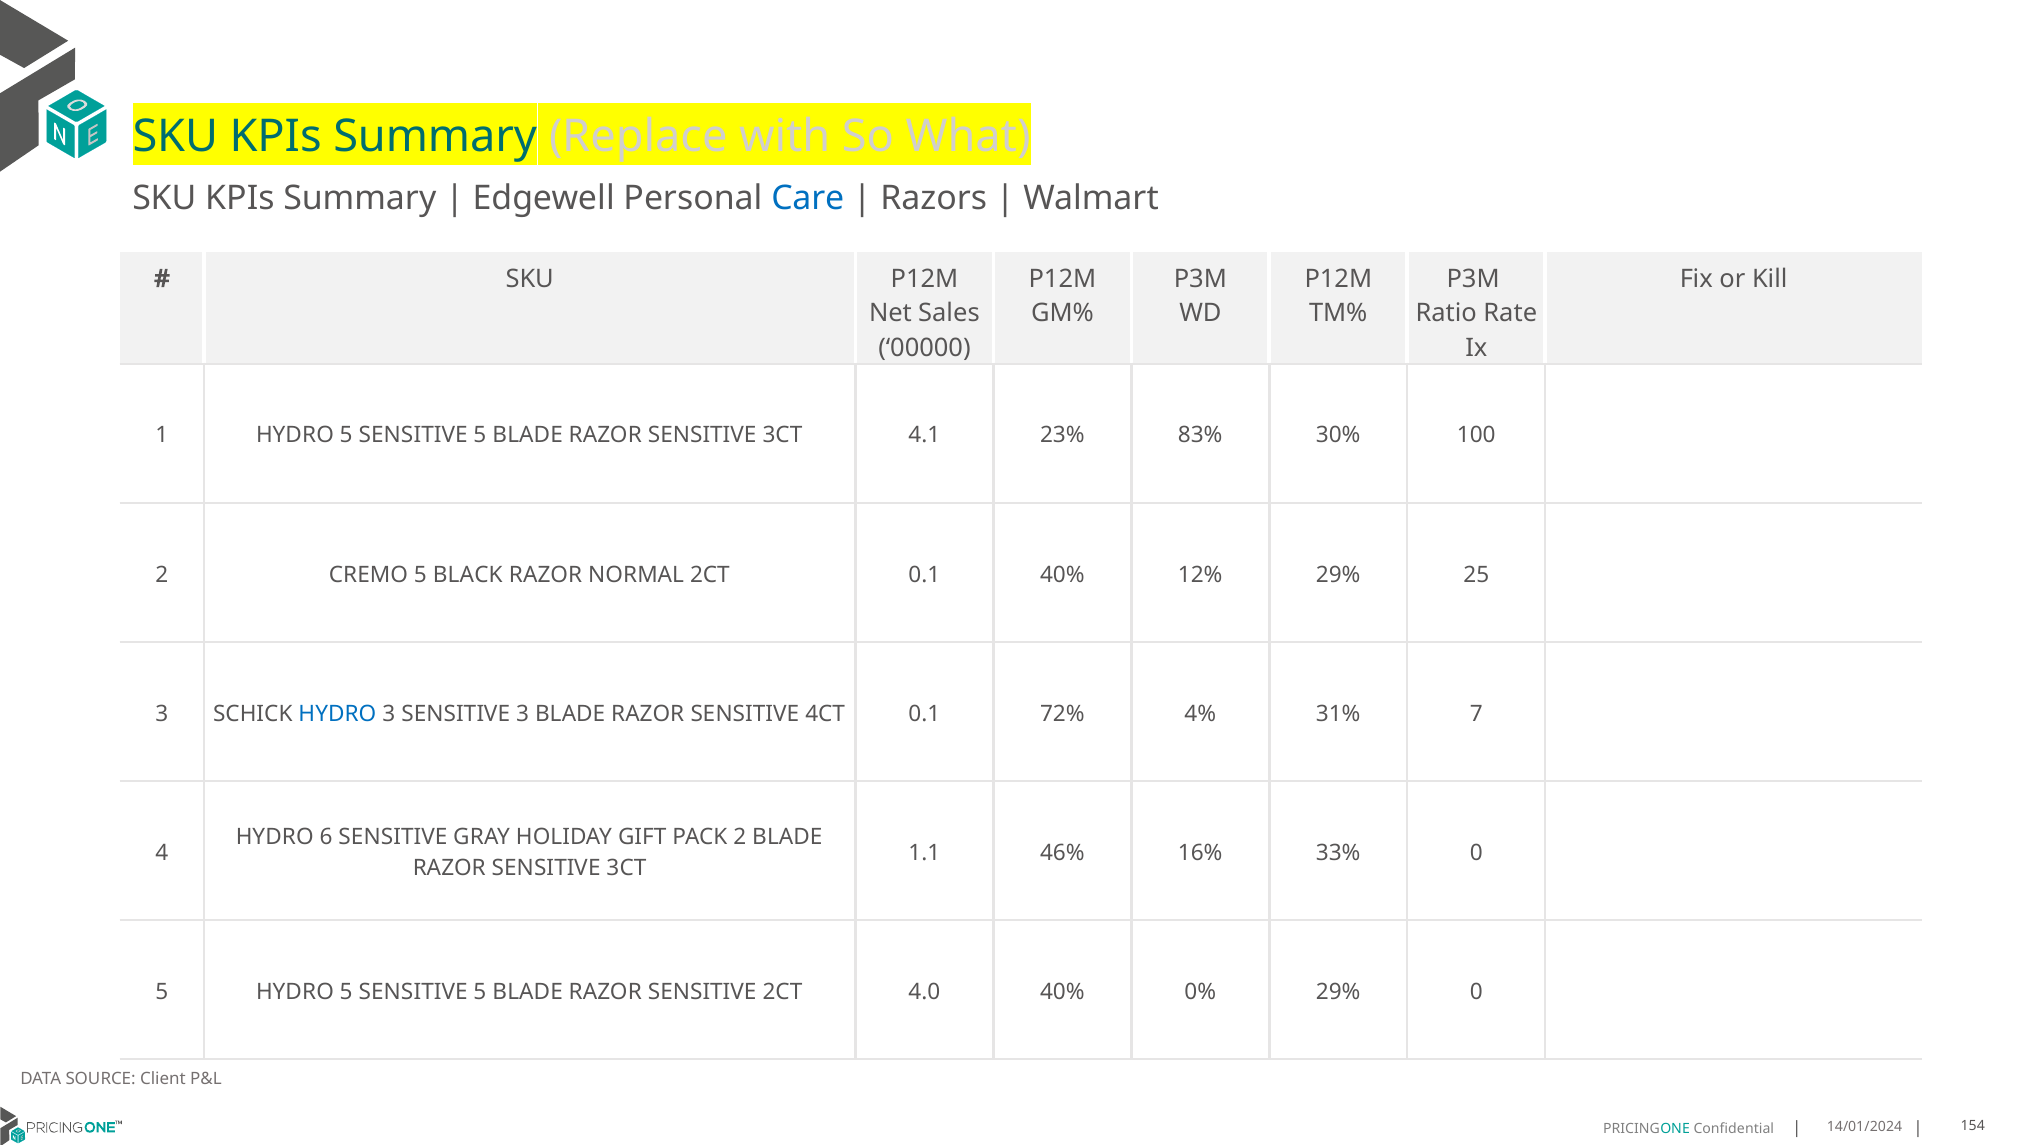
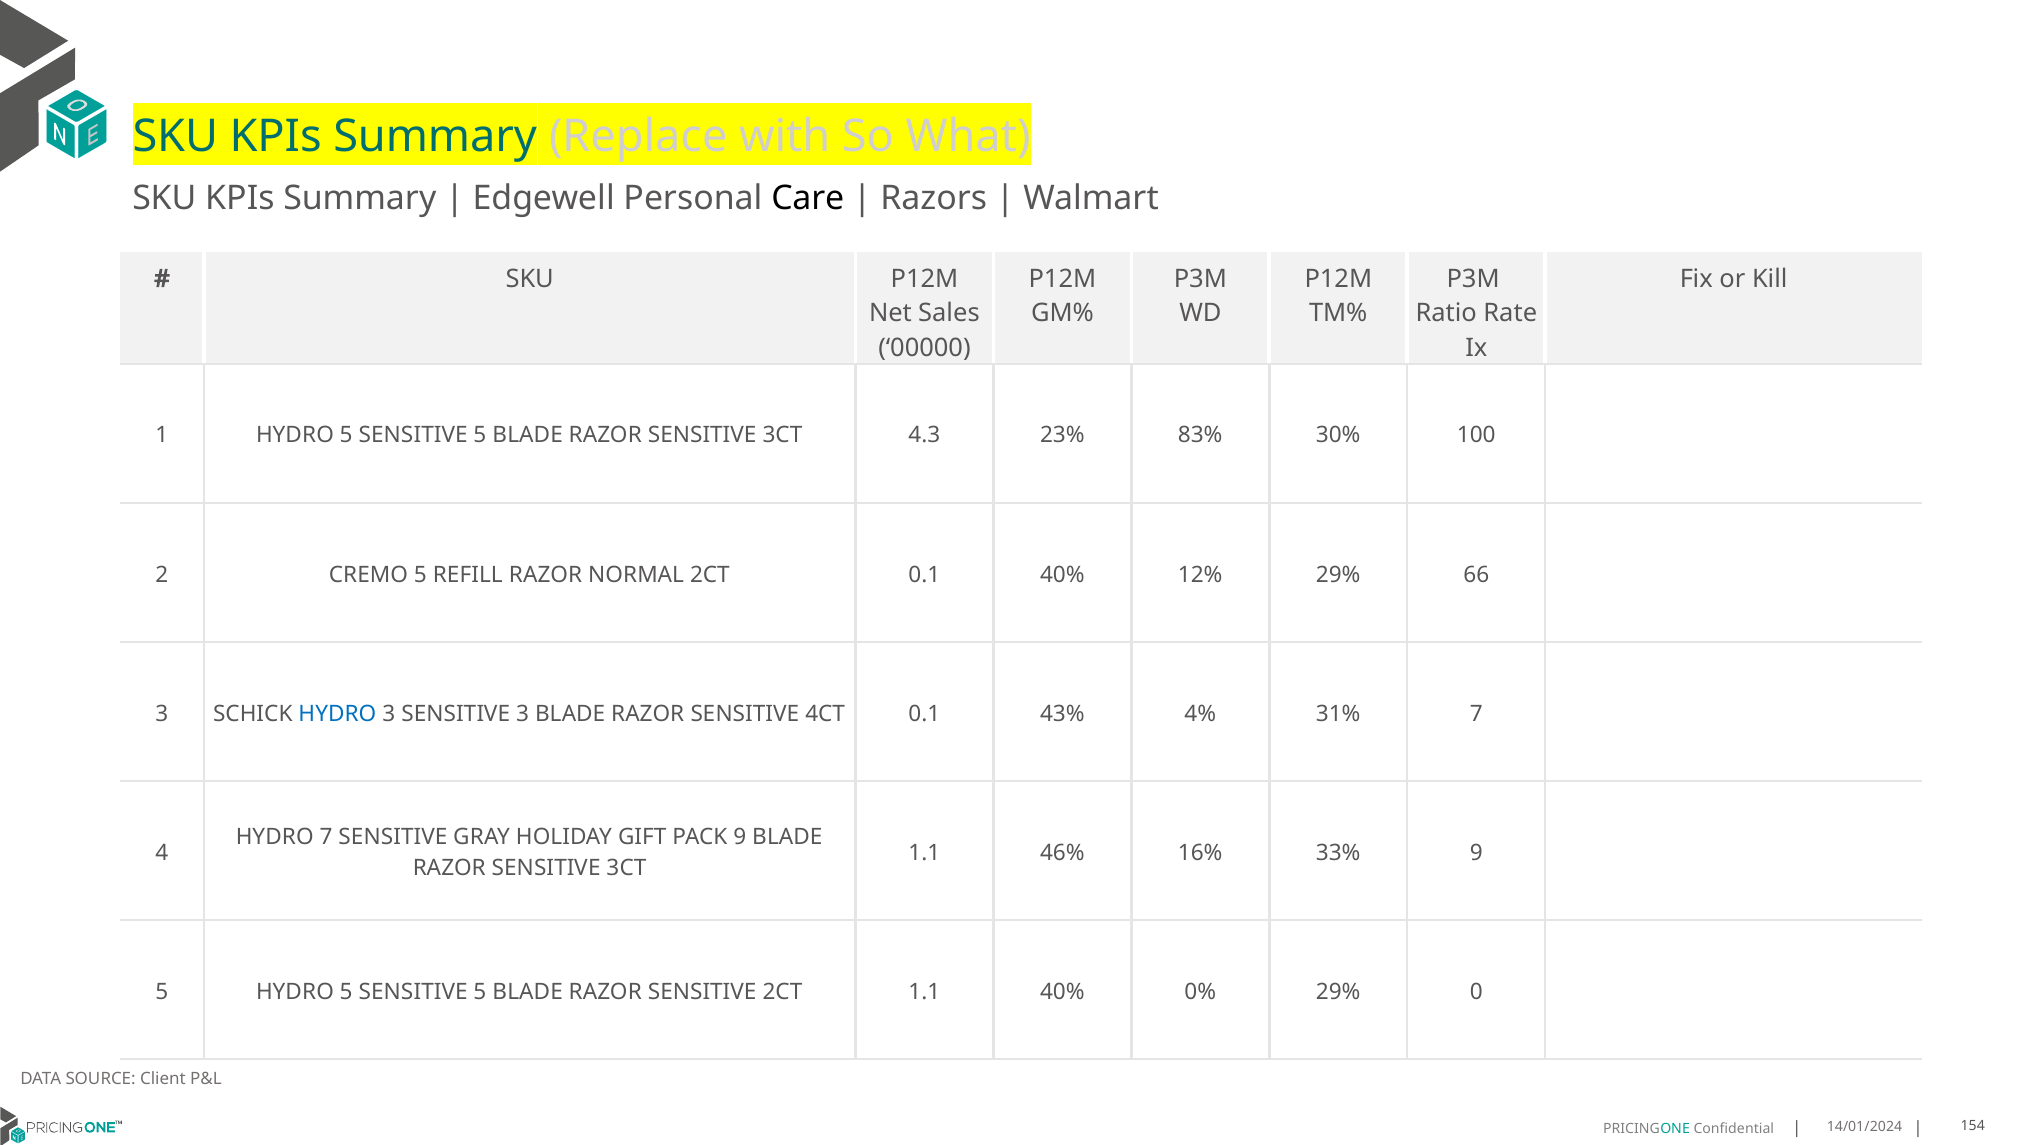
Care colour: blue -> black
4.1: 4.1 -> 4.3
BLACK: BLACK -> REFILL
25: 25 -> 66
72%: 72% -> 43%
HYDRO 6: 6 -> 7
PACK 2: 2 -> 9
33% 0: 0 -> 9
2CT 4.0: 4.0 -> 1.1
